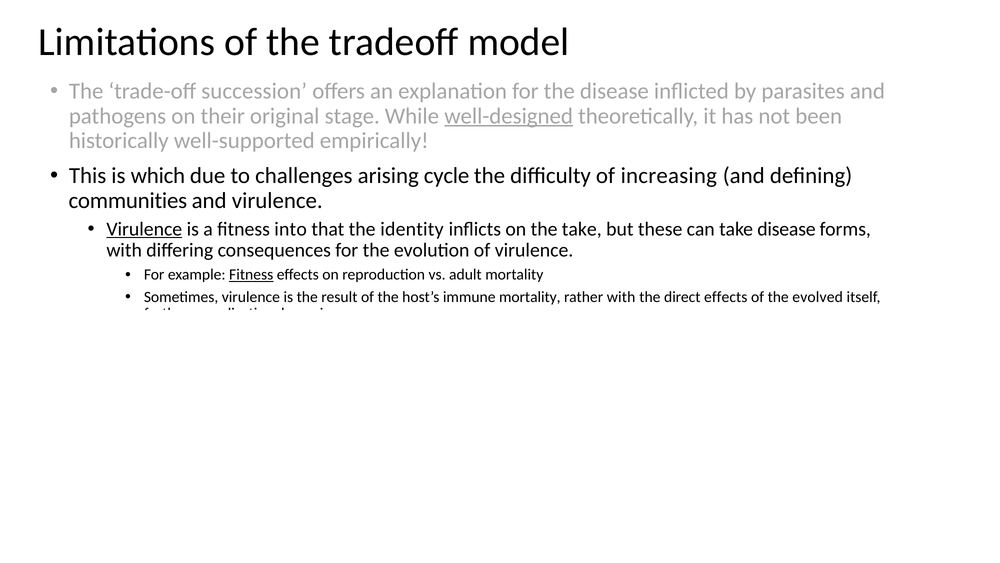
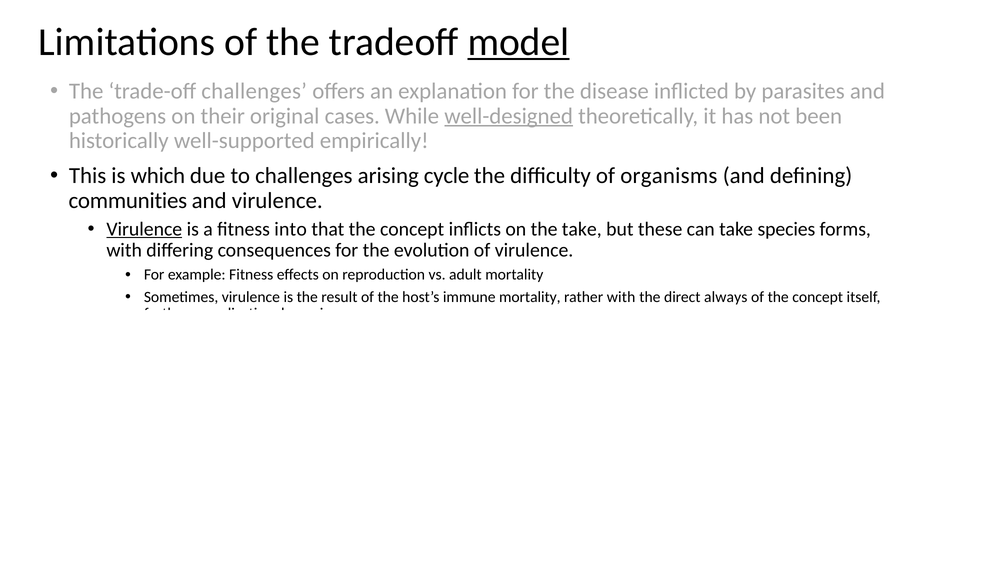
model underline: none -> present
trade-off succession: succession -> challenges
original stage: stage -> cases
increasing: increasing -> organisms
that the identity: identity -> concept
take disease: disease -> species
Fitness at (251, 275) underline: present -> none
direct effects: effects -> always
of the evolved: evolved -> concept
